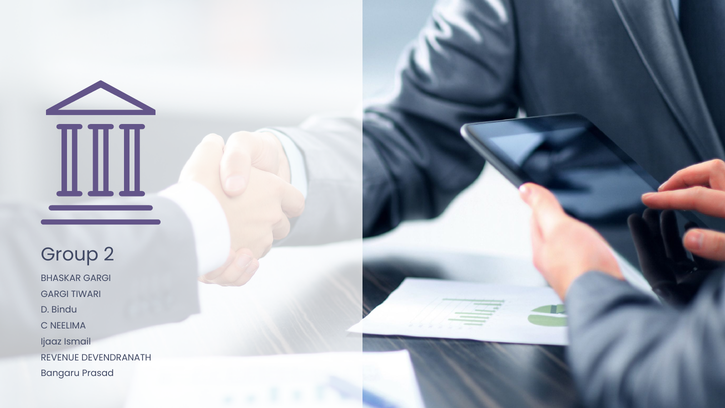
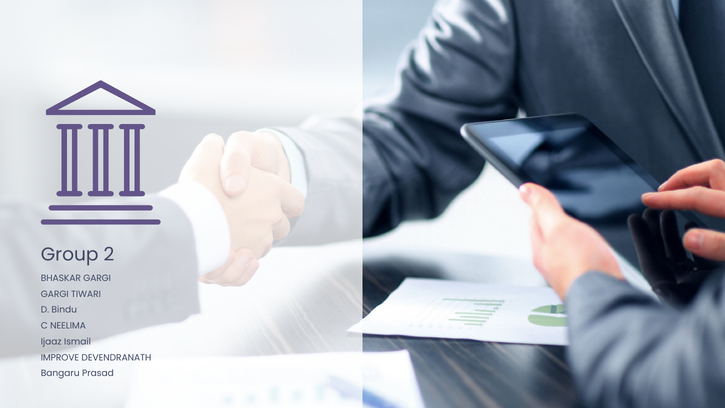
REVENUE: REVENUE -> IMPROVE
